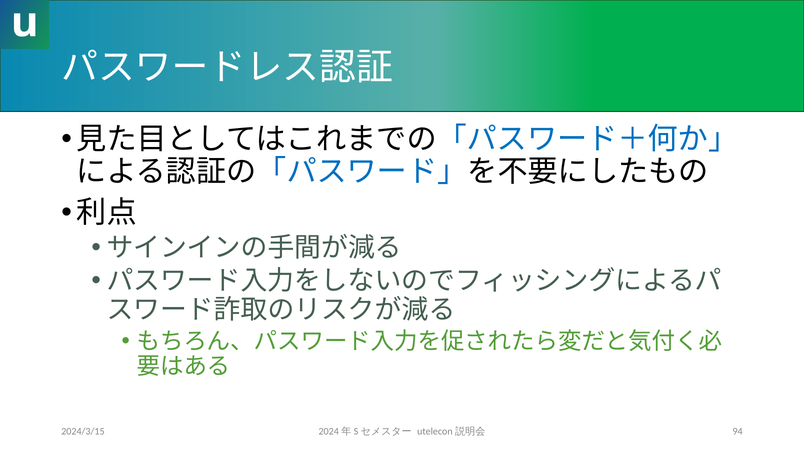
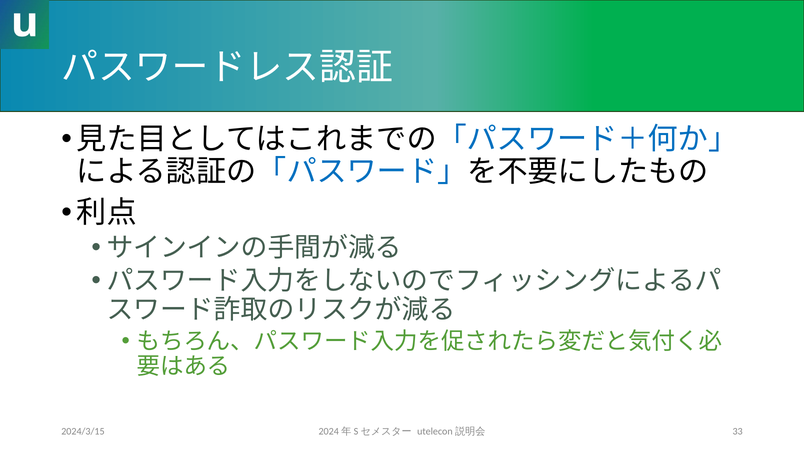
94: 94 -> 33
